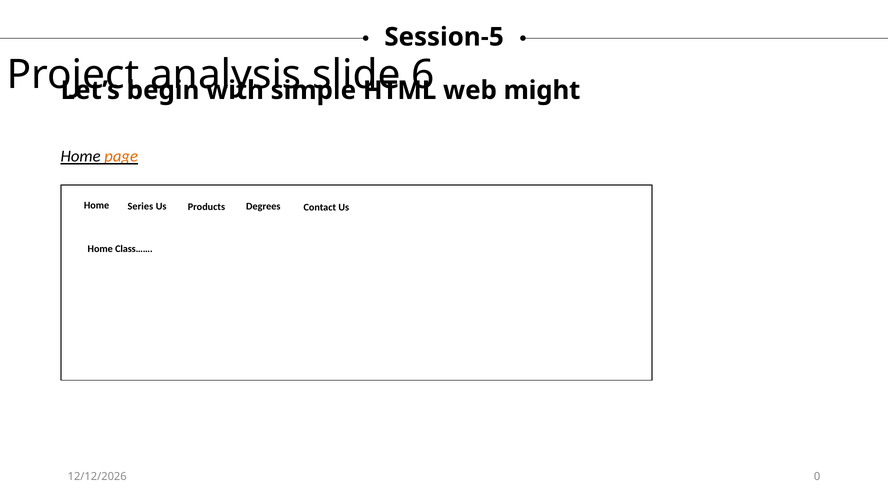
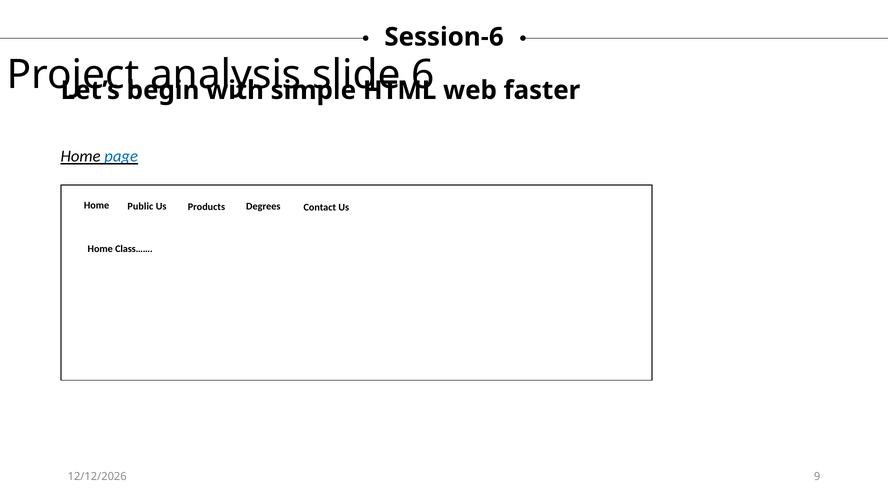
Session-5: Session-5 -> Session-6
might: might -> faster
page colour: orange -> blue
Series: Series -> Public
0: 0 -> 9
